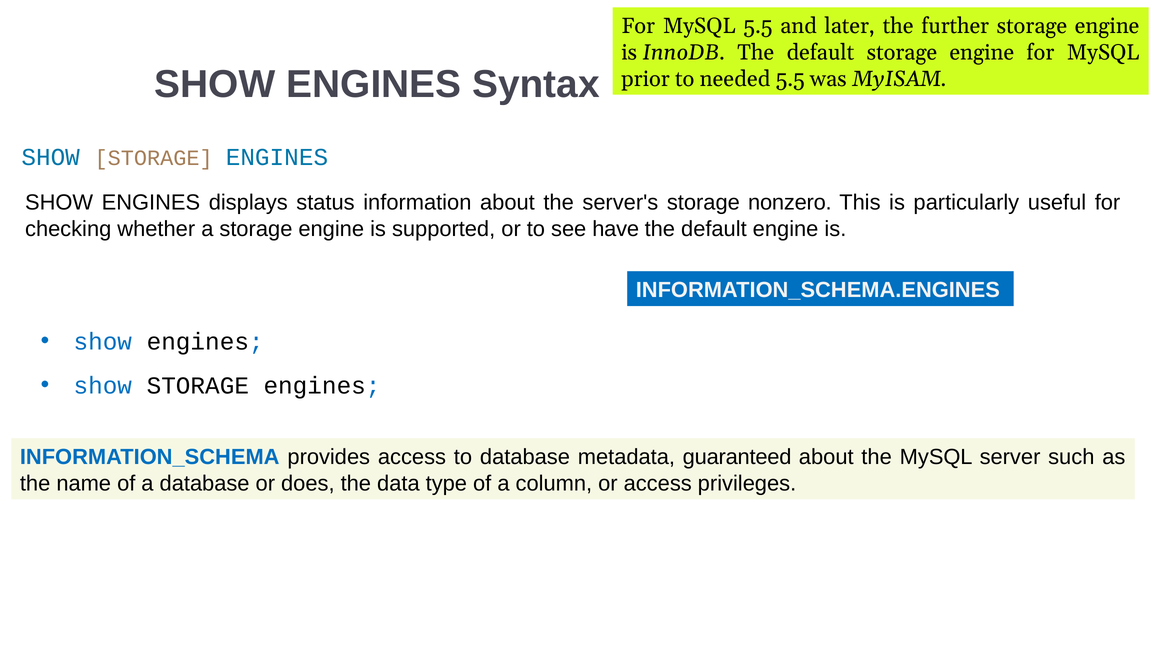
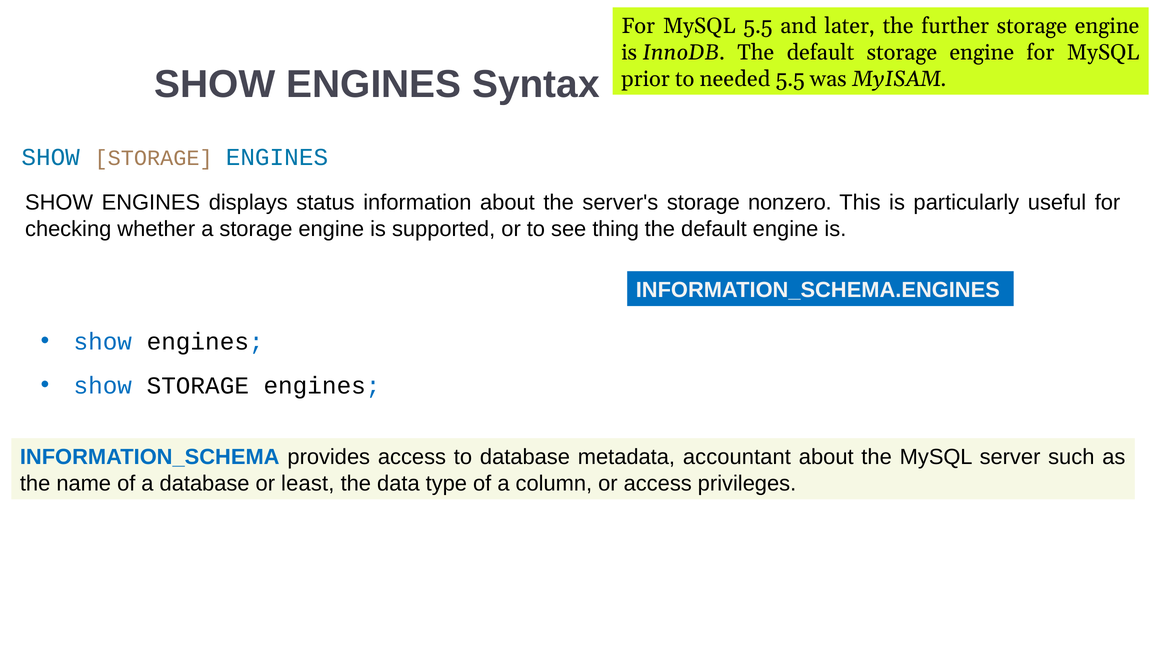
have: have -> thing
guaranteed: guaranteed -> accountant
does: does -> least
